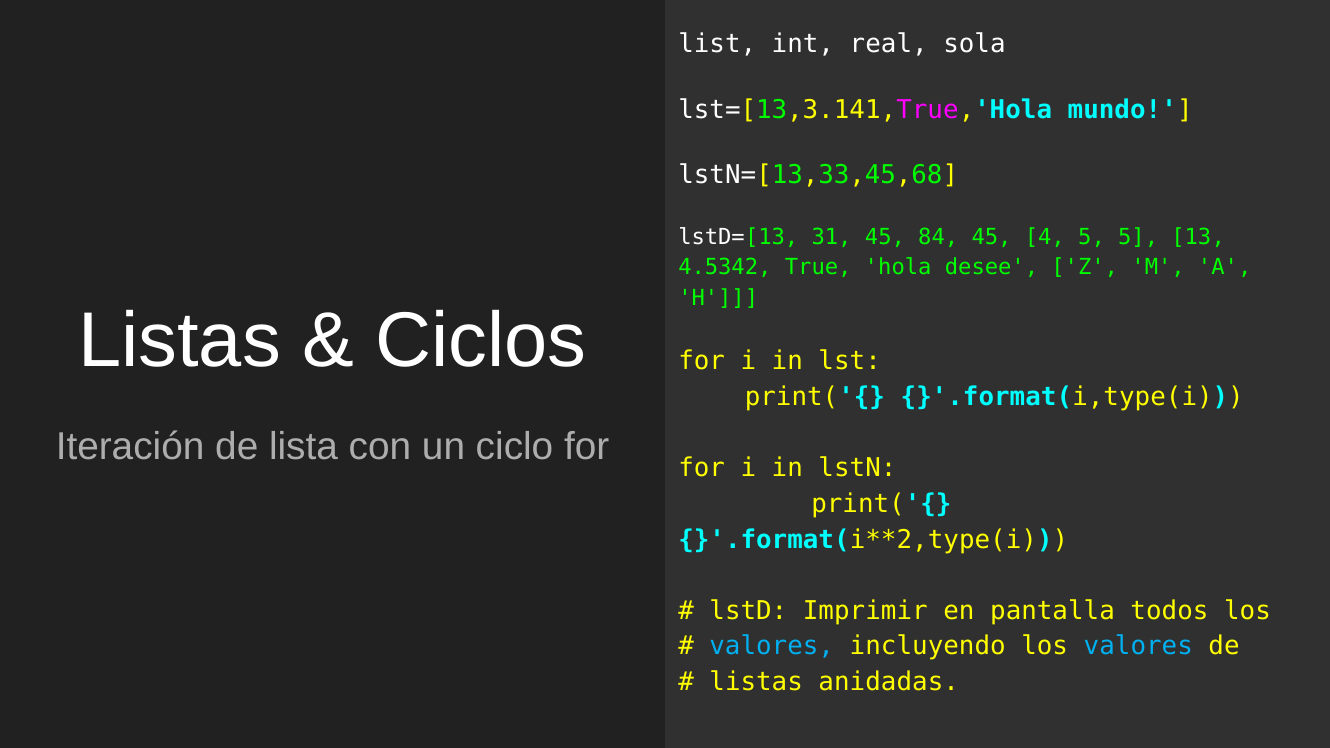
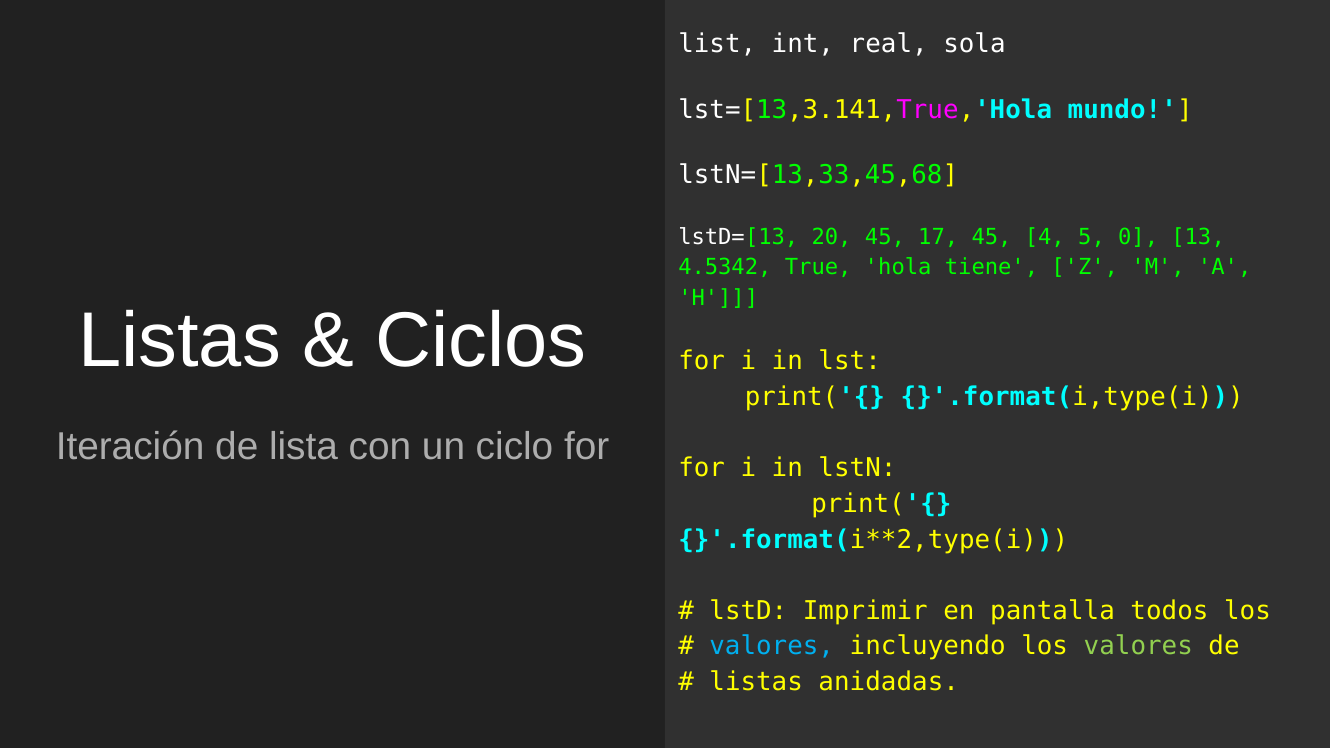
31: 31 -> 20
84: 84 -> 17
5 5: 5 -> 0
desee: desee -> tiene
valores at (1138, 647) colour: light blue -> light green
